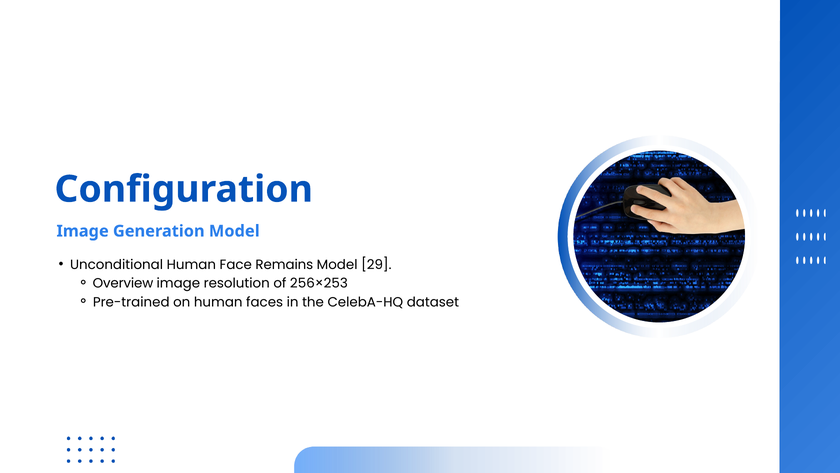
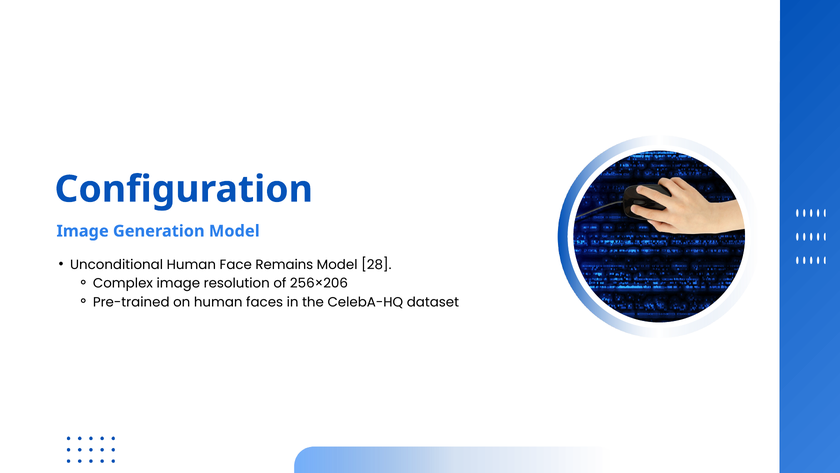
29: 29 -> 28
Overview: Overview -> Complex
256×253: 256×253 -> 256×206
